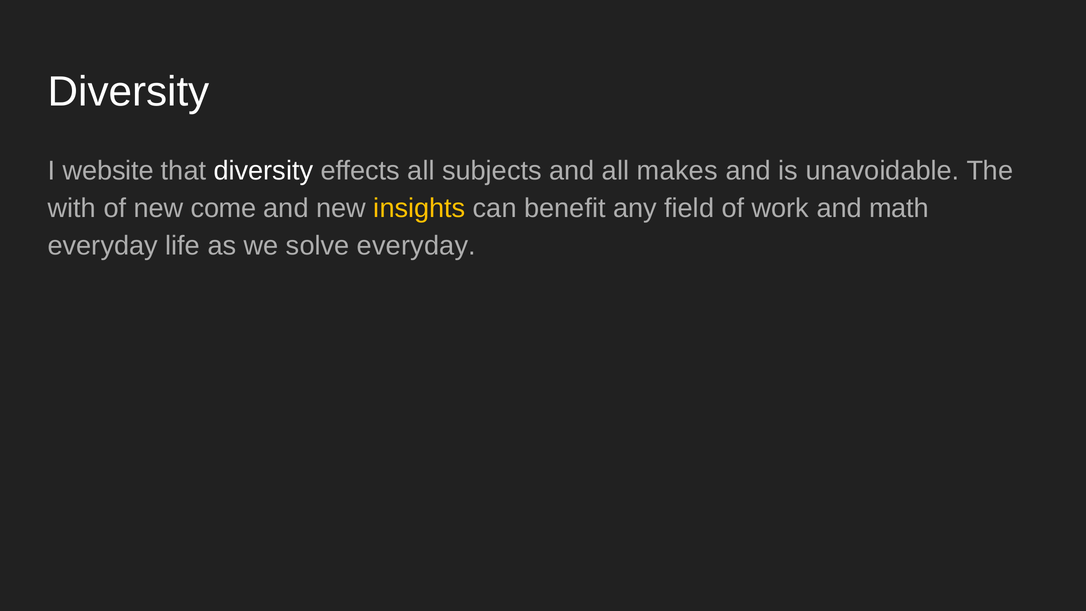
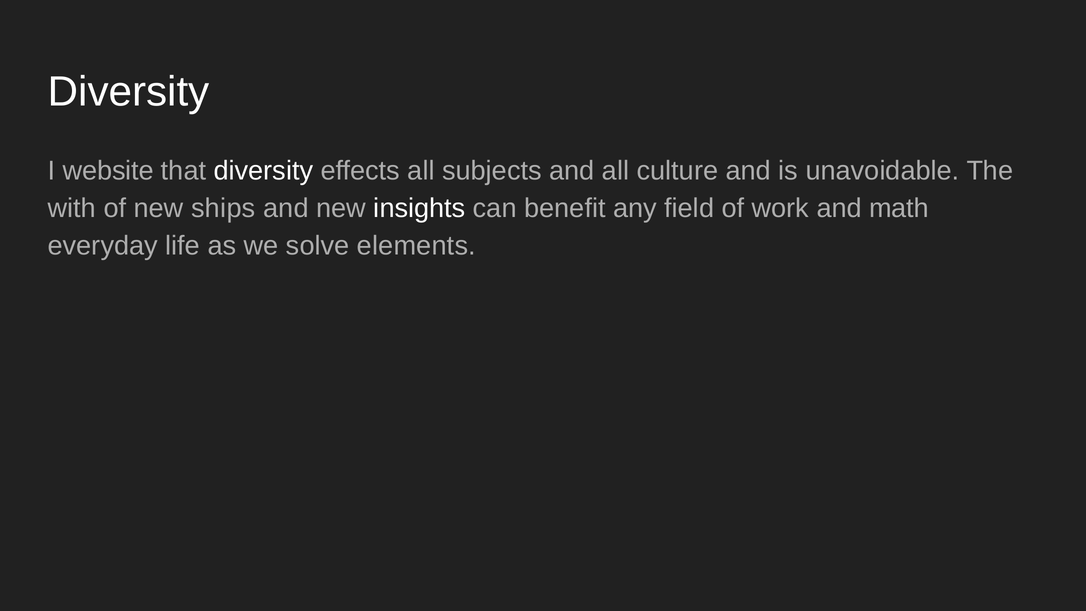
makes: makes -> culture
come: come -> ships
insights colour: yellow -> white
solve everyday: everyday -> elements
